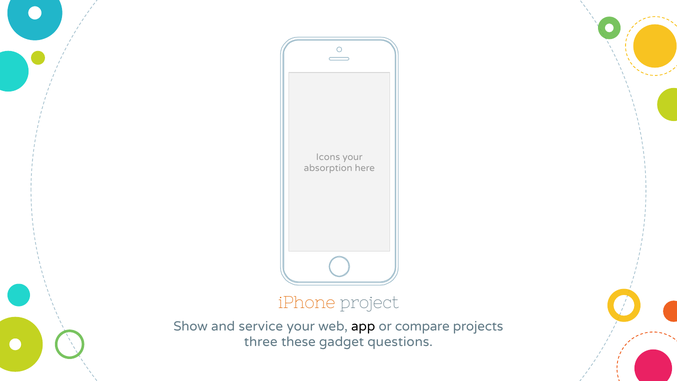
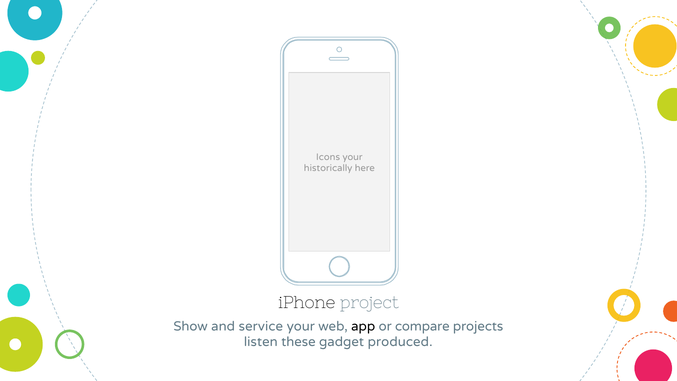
absorption: absorption -> historically
iPhone colour: orange -> black
three: three -> listen
questions: questions -> produced
